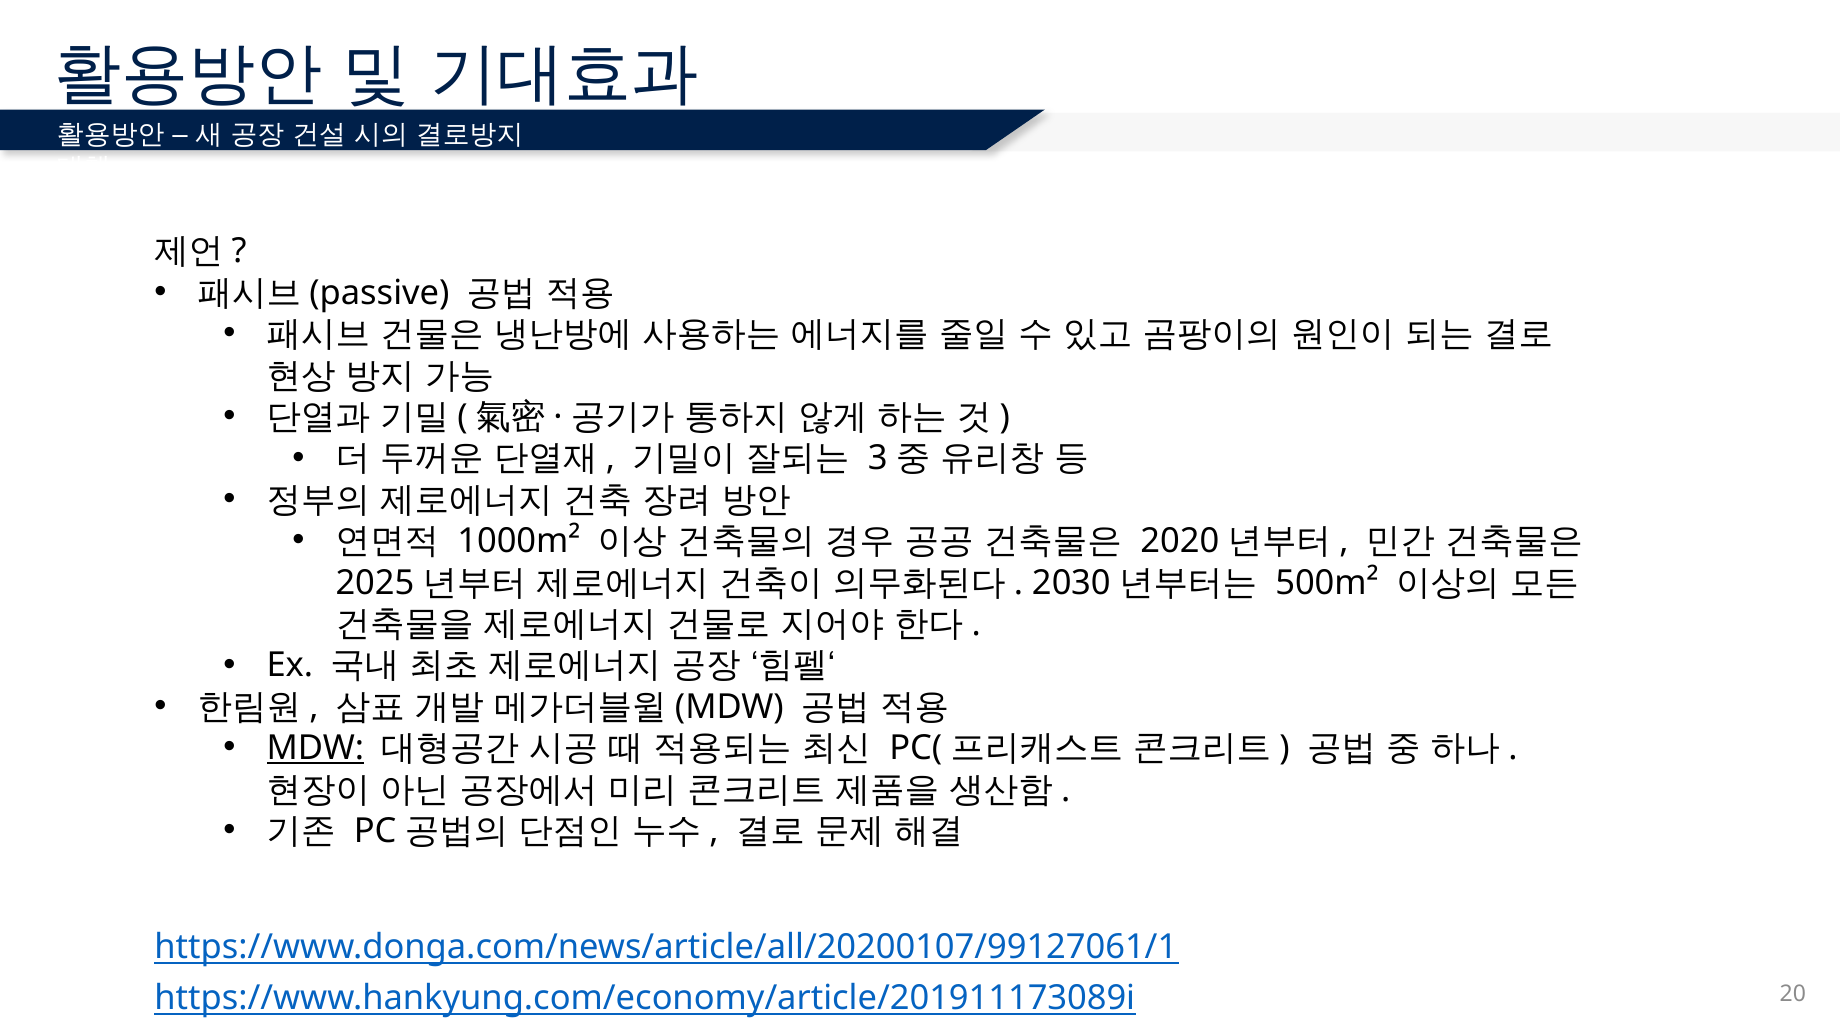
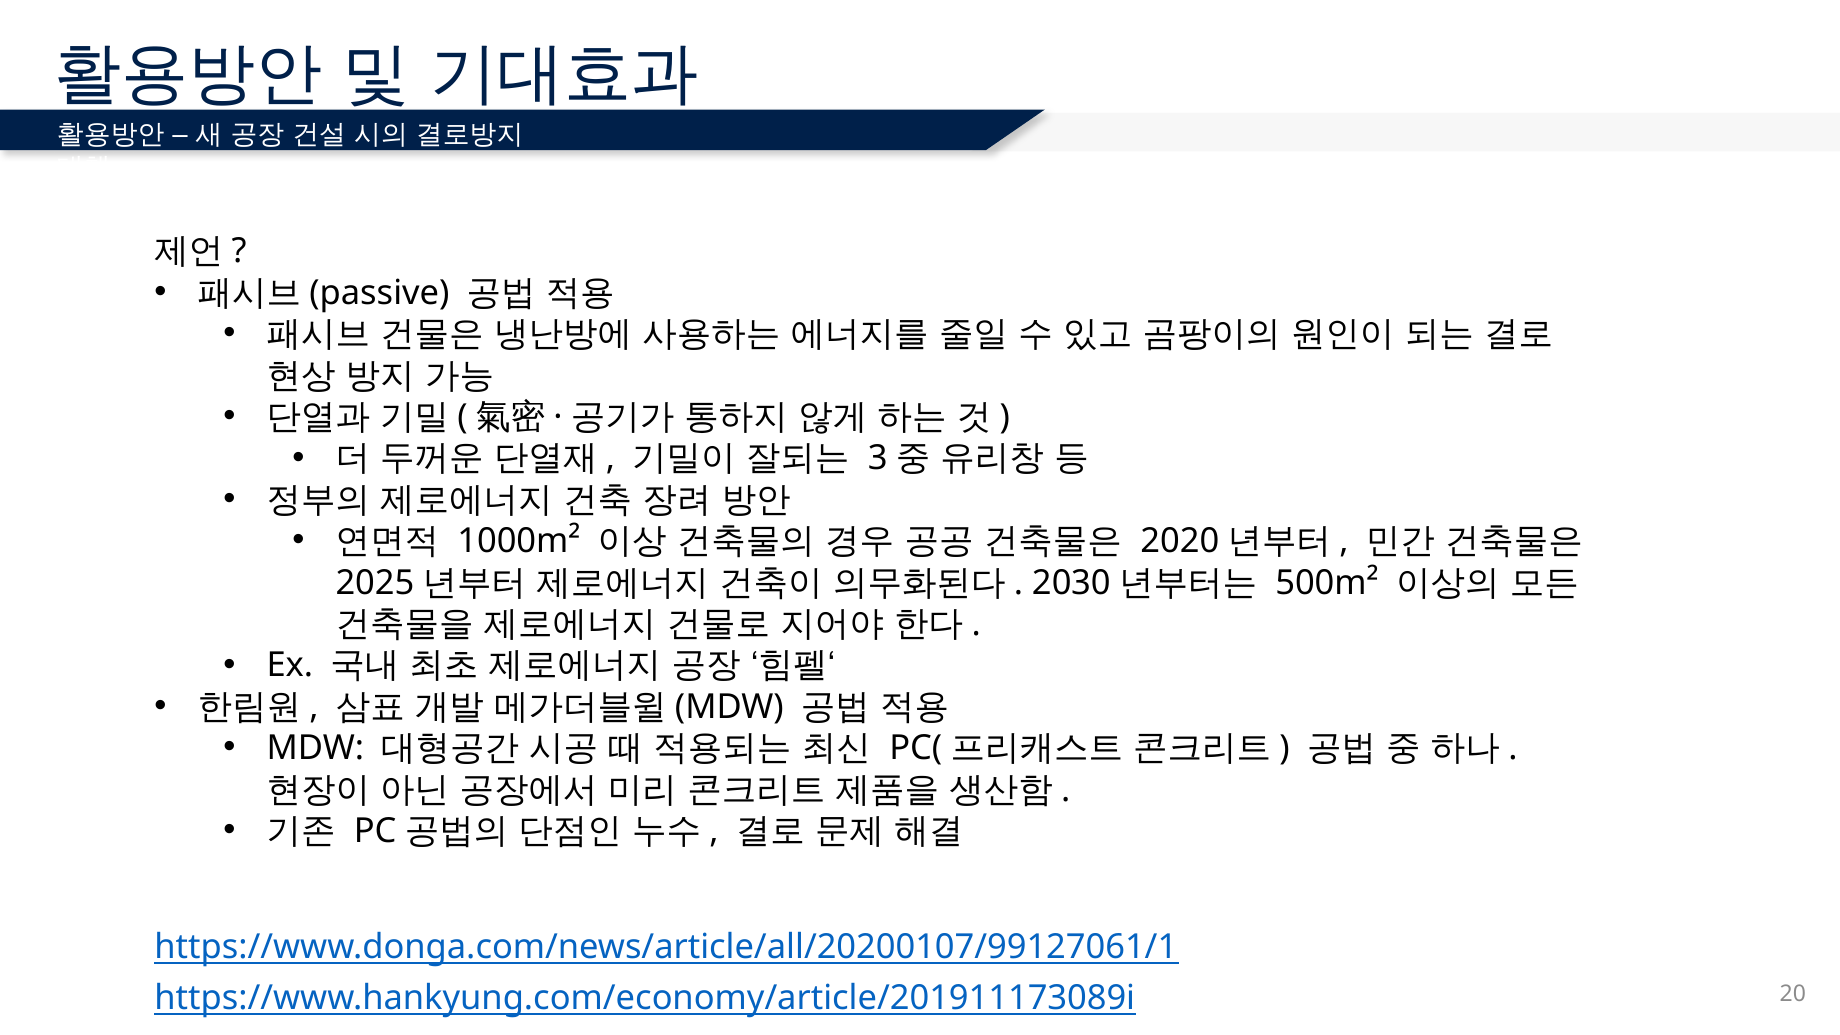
MDW underline: present -> none
